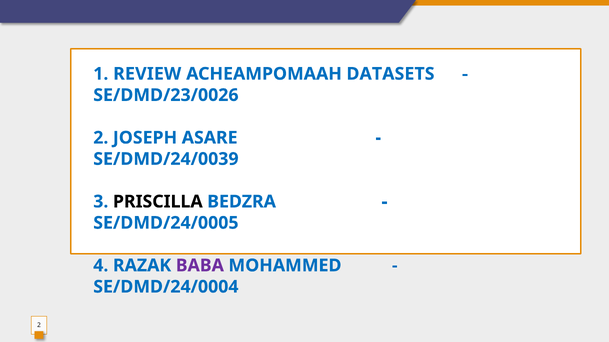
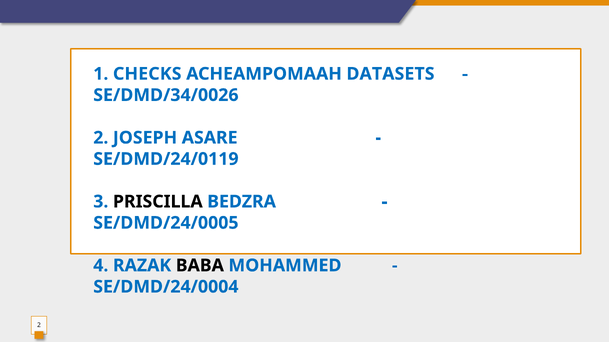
REVIEW: REVIEW -> CHECKS
SE/DMD/23/0026: SE/DMD/23/0026 -> SE/DMD/34/0026
SE/DMD/24/0039: SE/DMD/24/0039 -> SE/DMD/24/0119
BABA colour: purple -> black
